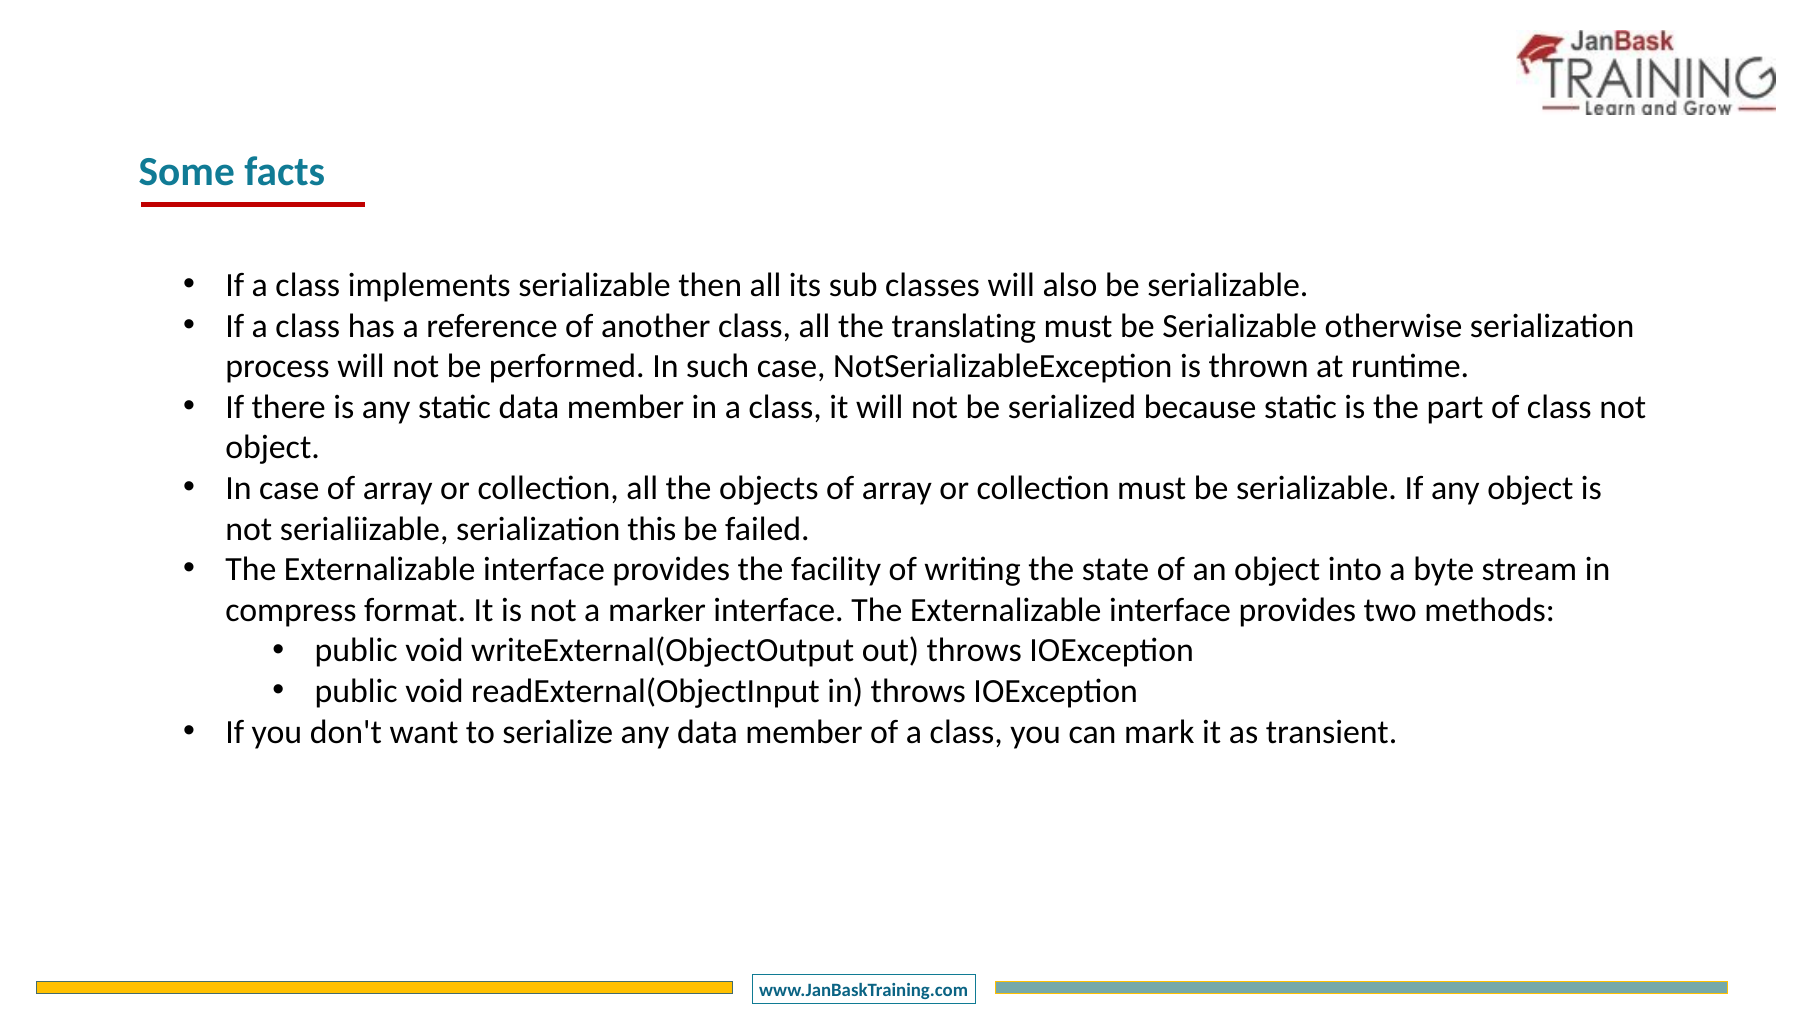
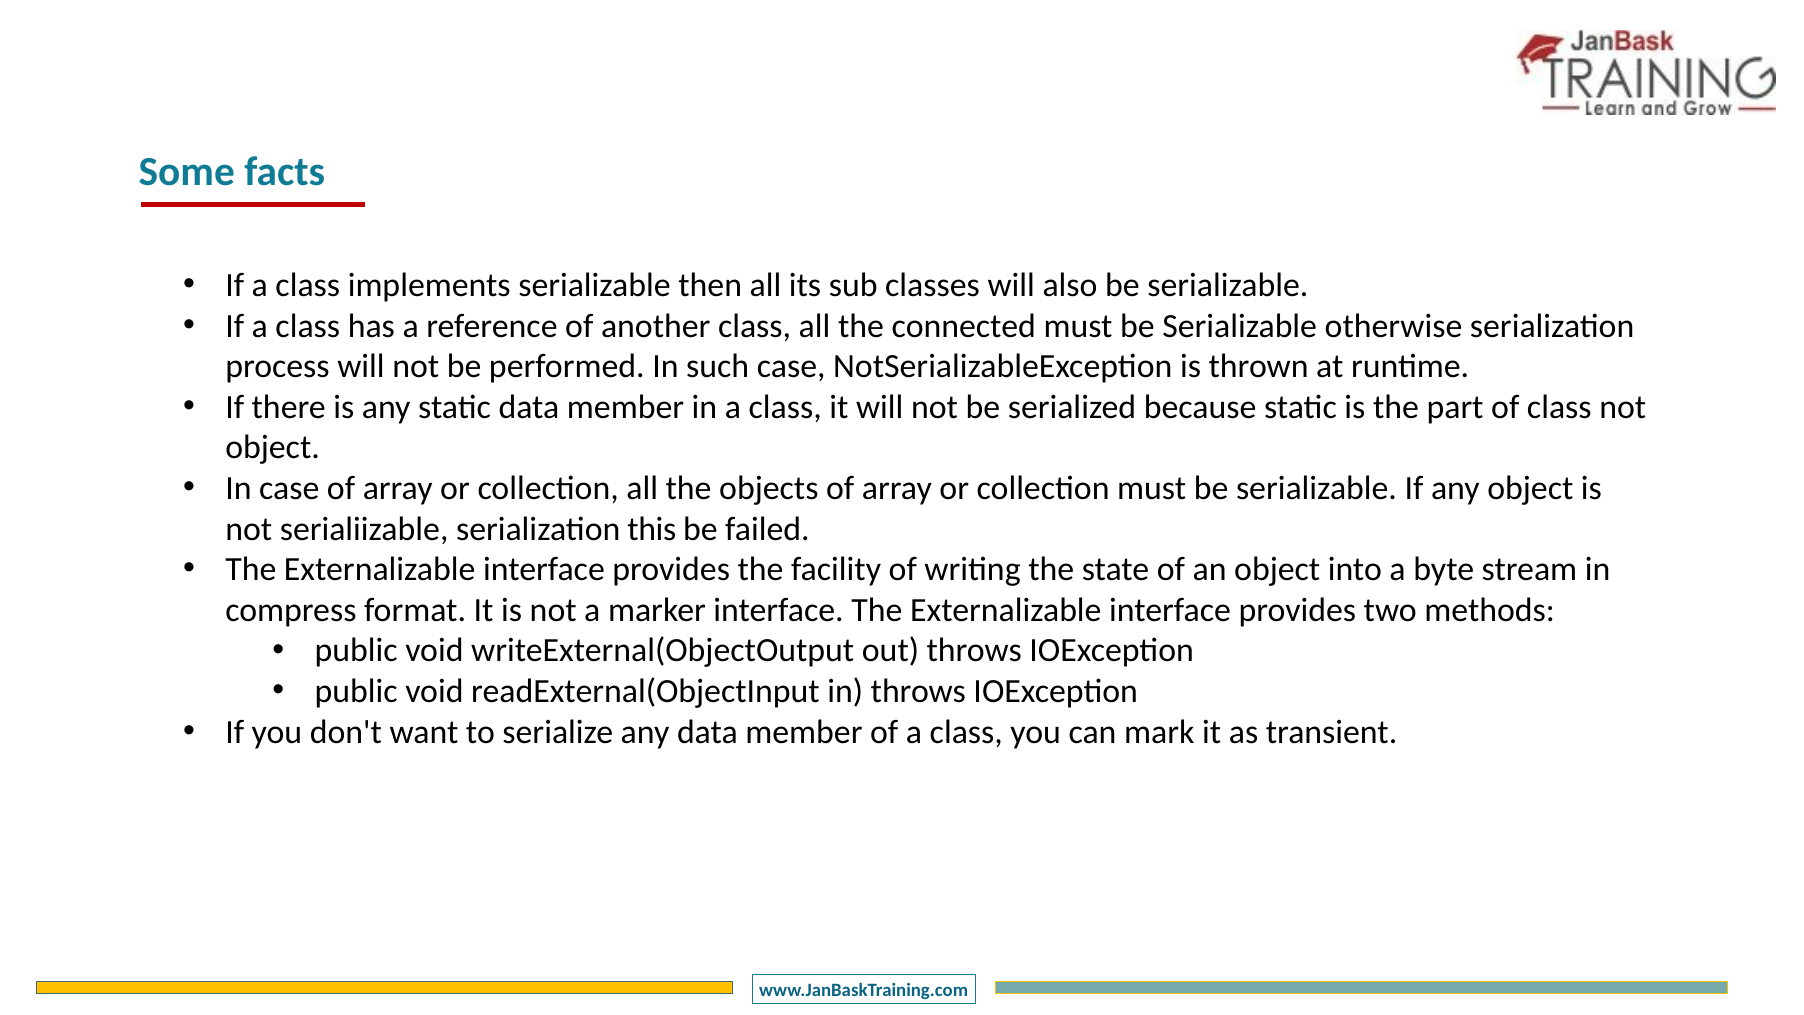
translating: translating -> connected
